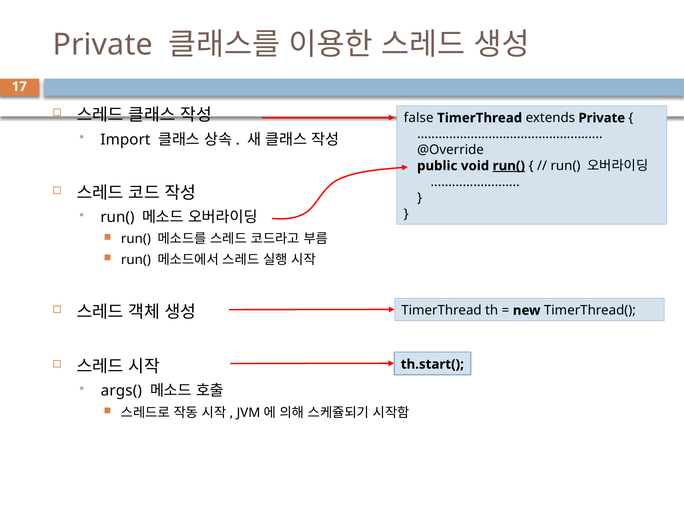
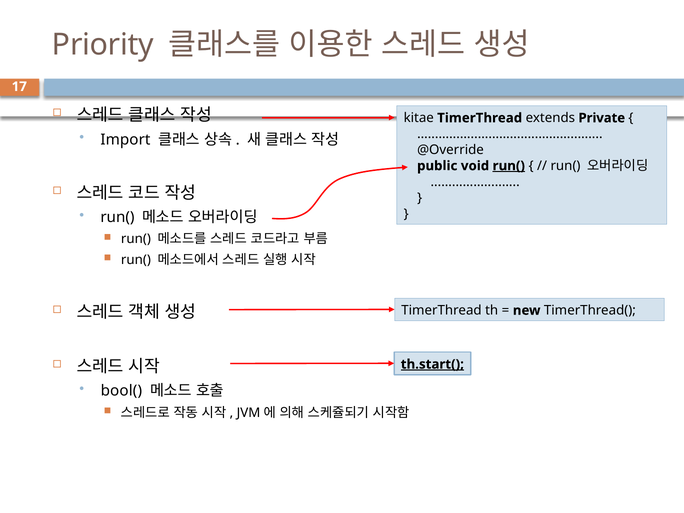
Private at (103, 45): Private -> Priority
false: false -> kitae
th.start( underline: none -> present
args(: args( -> bool(
